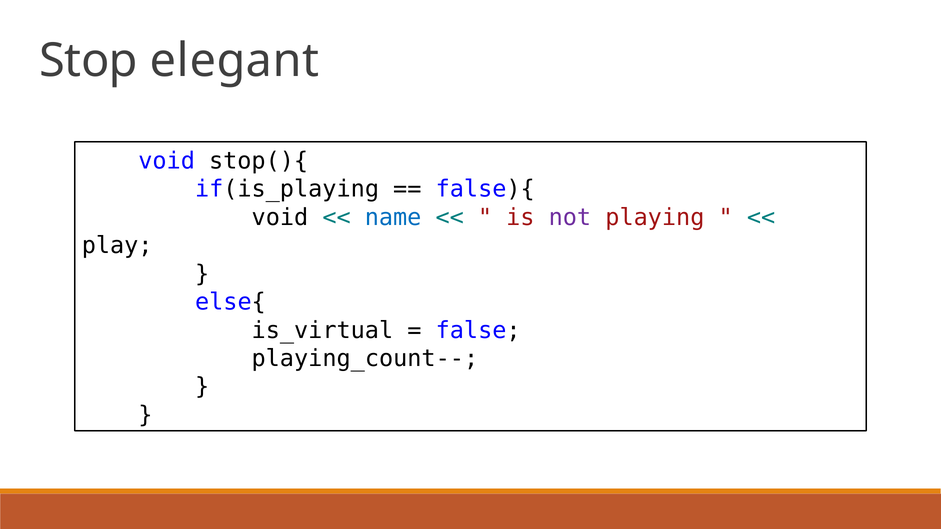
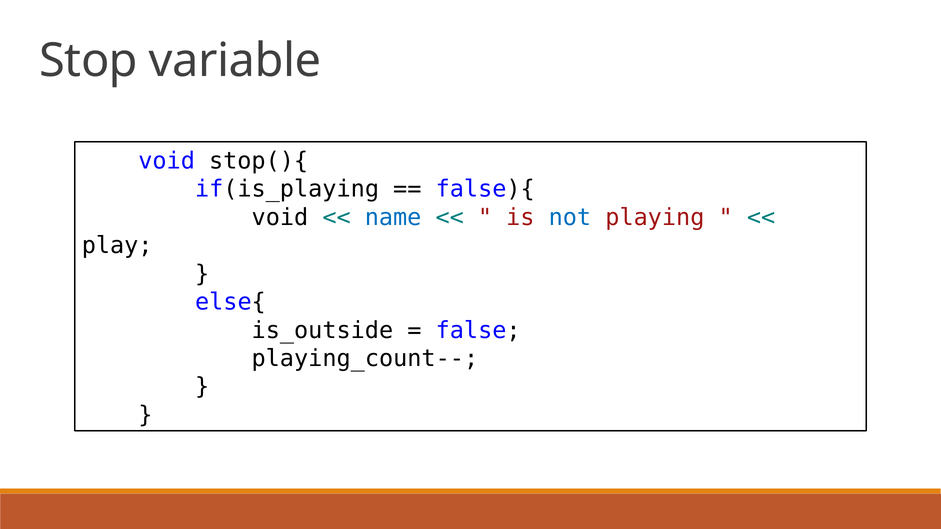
elegant: elegant -> variable
not colour: purple -> blue
is_virtual: is_virtual -> is_outside
